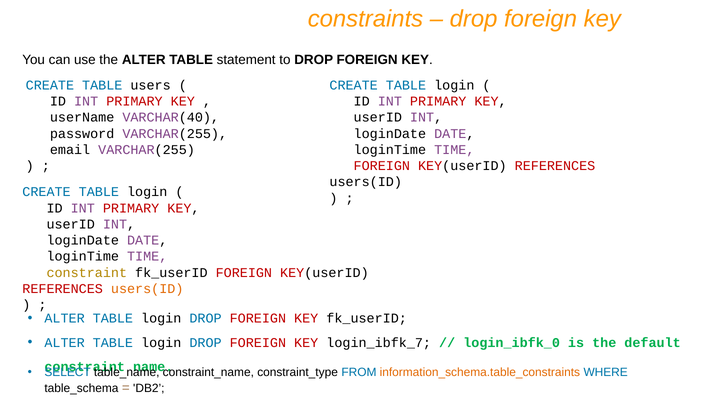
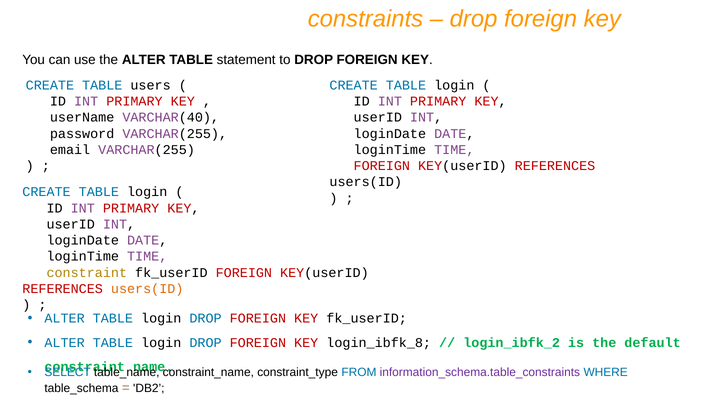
login_ibfk_7: login_ibfk_7 -> login_ibfk_8
login_ibfk_0: login_ibfk_0 -> login_ibfk_2
information_schema.table_constraints colour: orange -> purple
